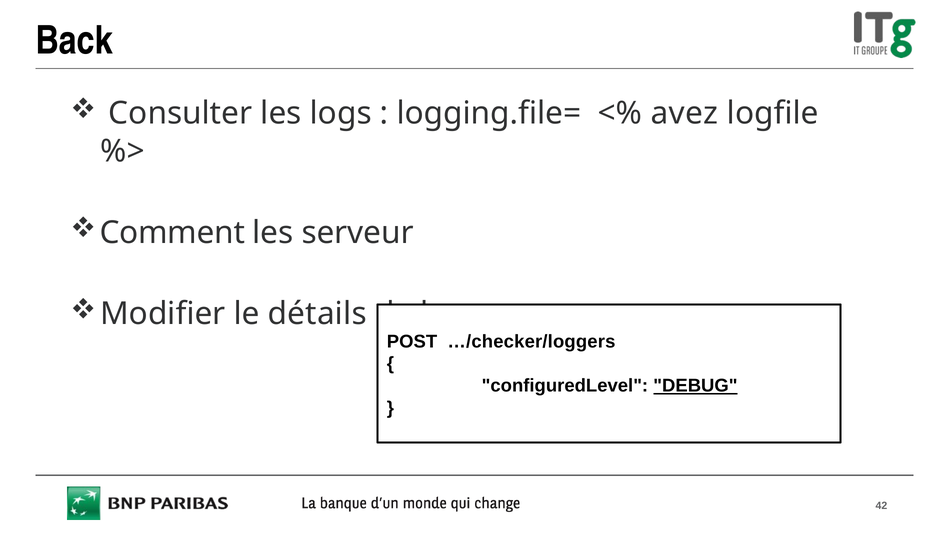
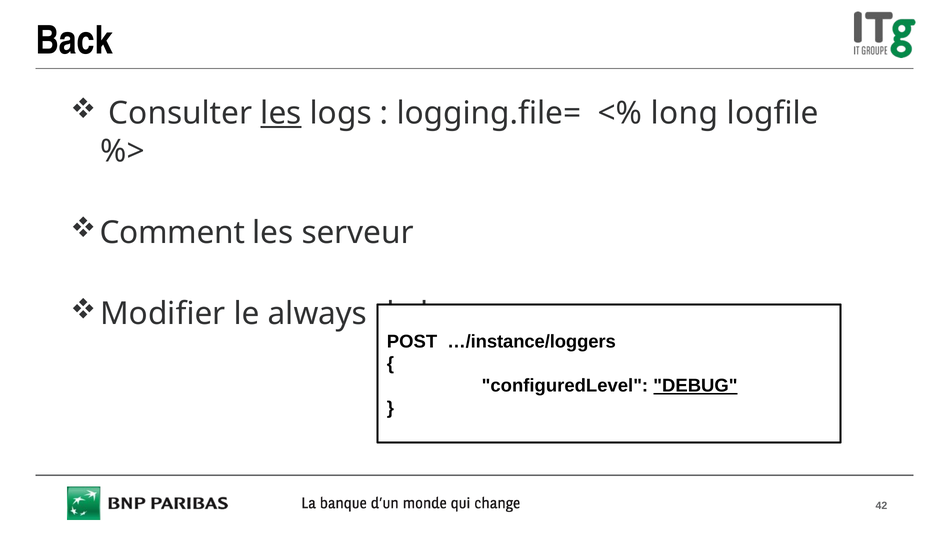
les at (281, 113) underline: none -> present
avez: avez -> long
détails: détails -> always
…/checker/loggers: …/checker/loggers -> …/instance/loggers
